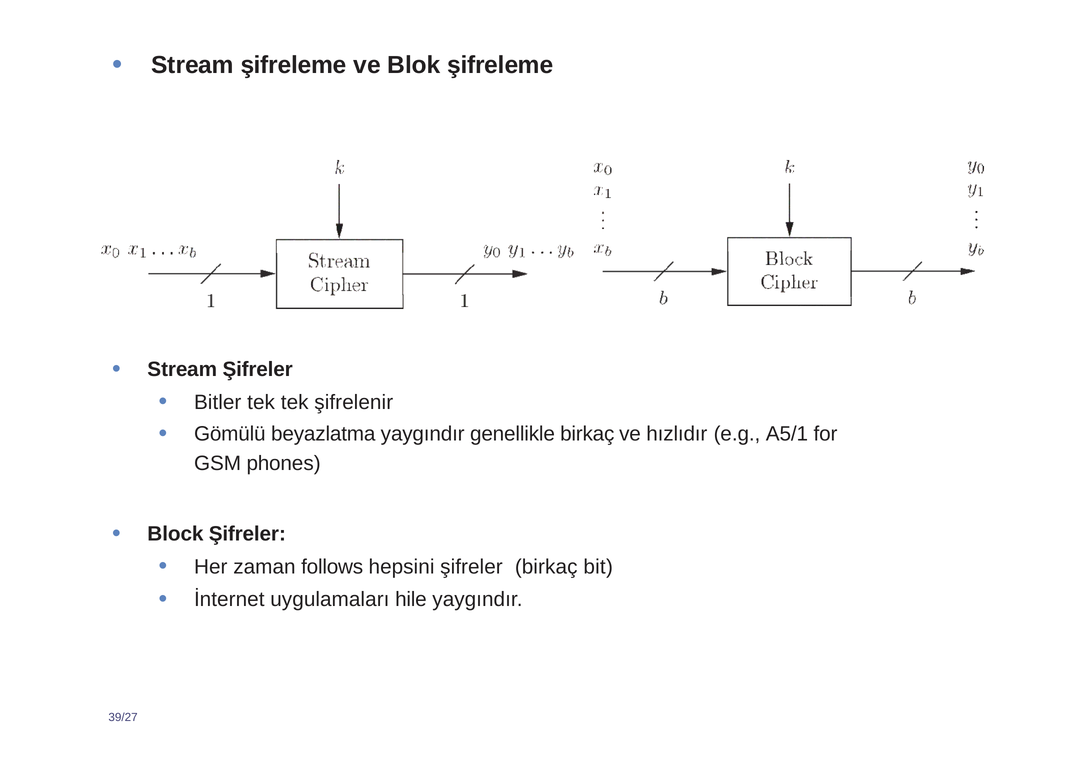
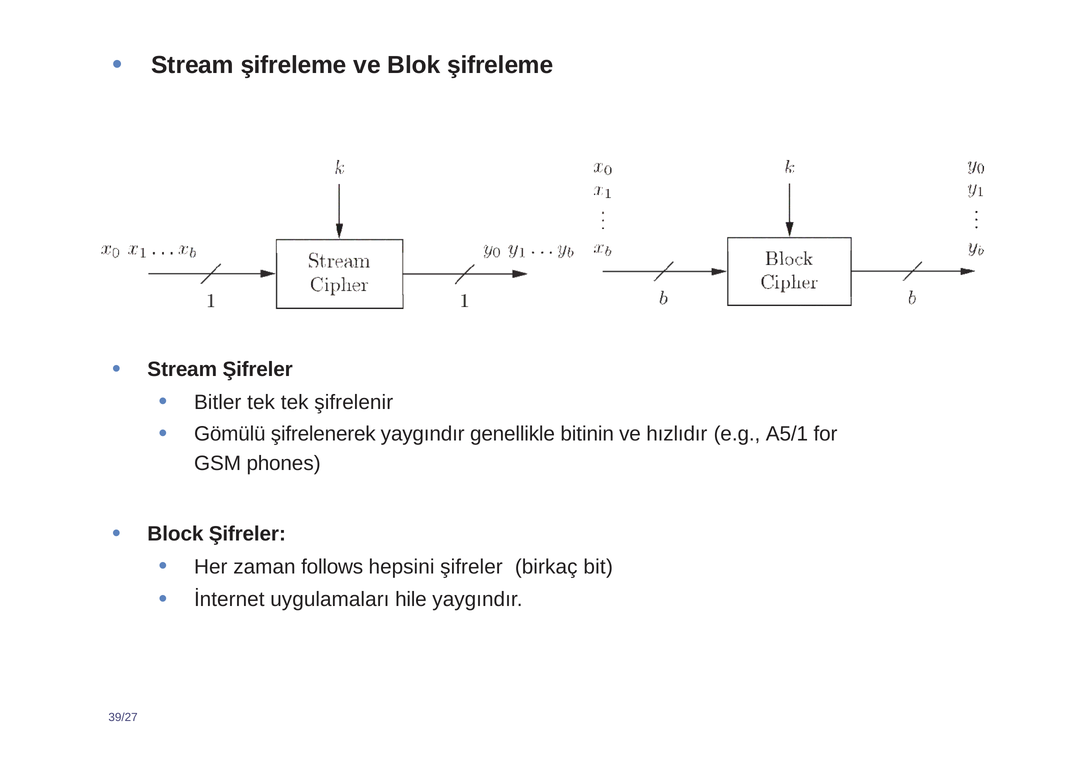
beyazlatma: beyazlatma -> şifrelenerek
genellikle birkaç: birkaç -> bitinin
